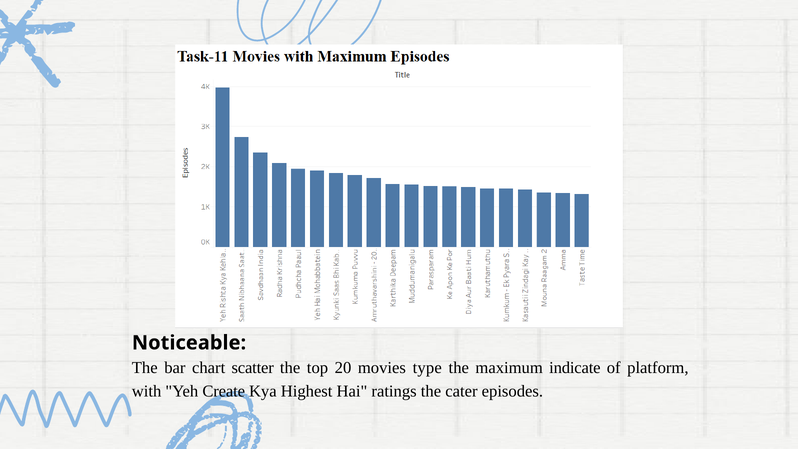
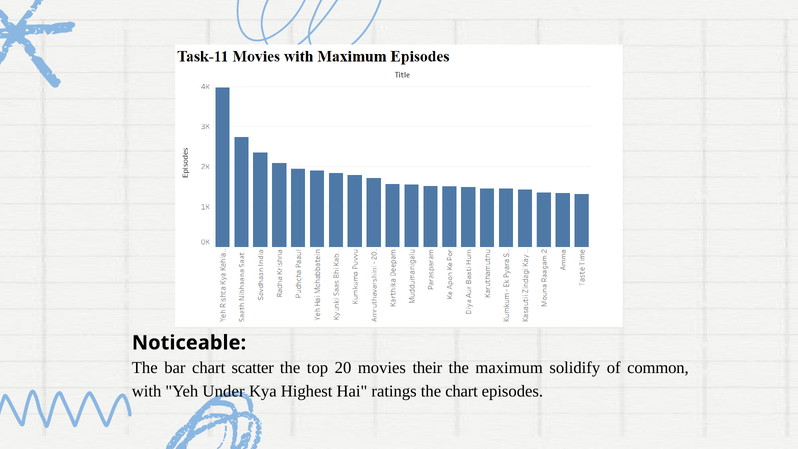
type: type -> their
indicate: indicate -> solidify
platform: platform -> common
Create: Create -> Under
the cater: cater -> chart
